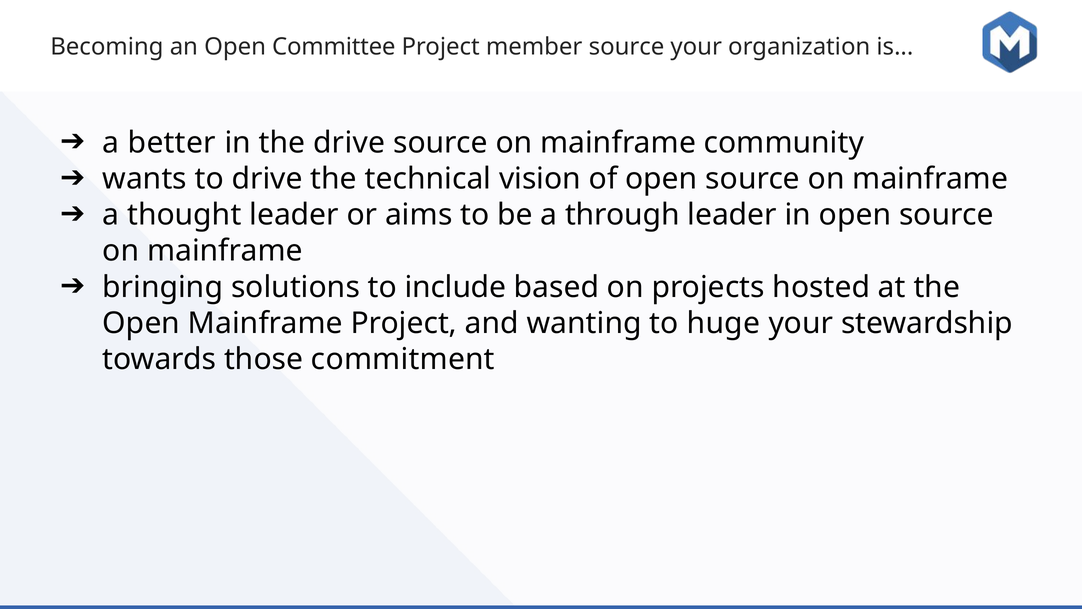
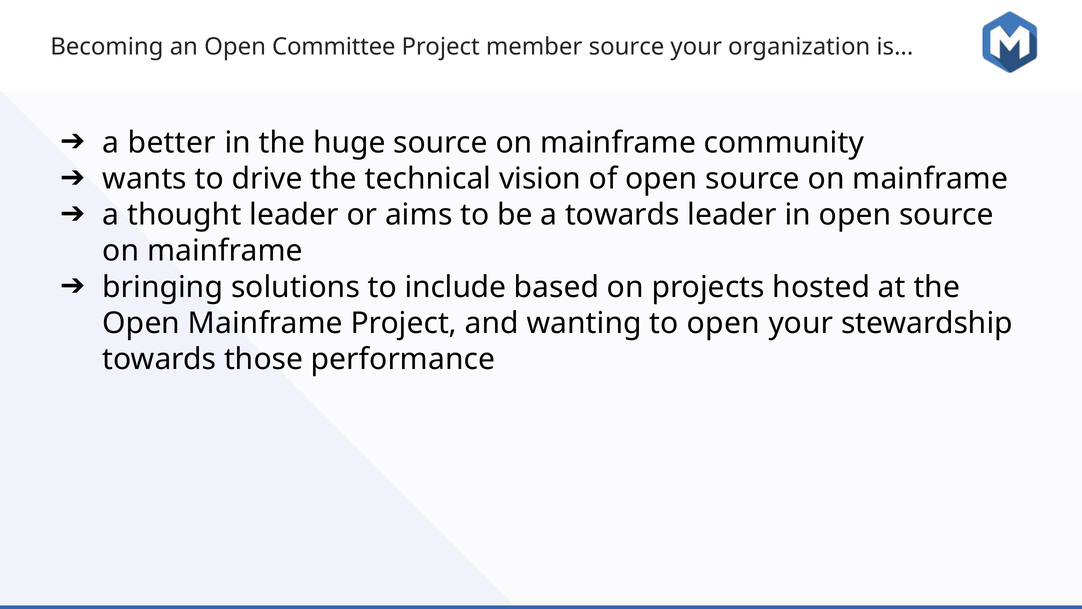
the drive: drive -> huge
a through: through -> towards
to huge: huge -> open
commitment: commitment -> performance
